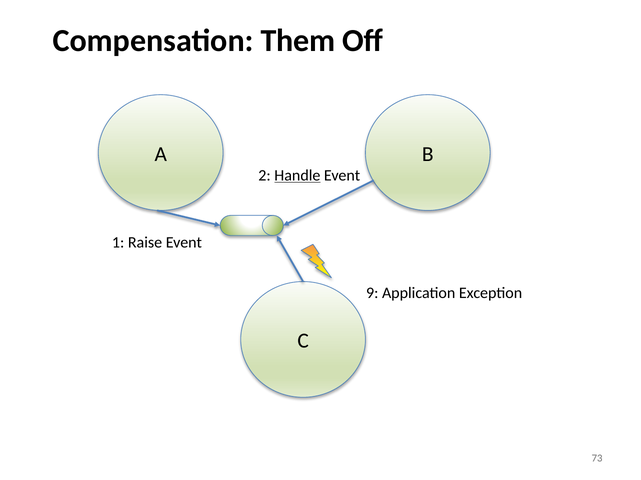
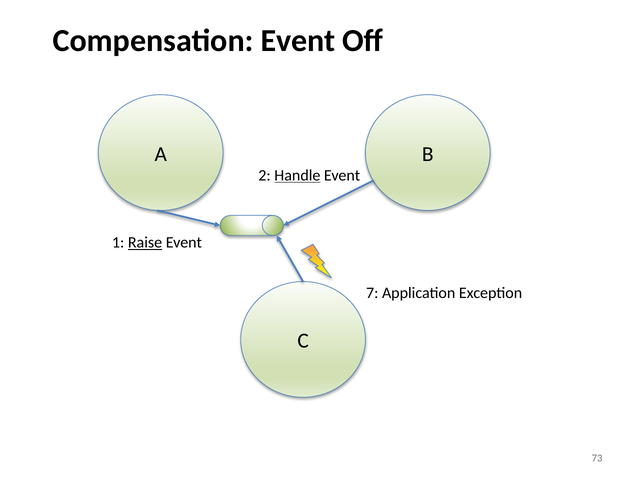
Compensation Them: Them -> Event
Raise underline: none -> present
9: 9 -> 7
